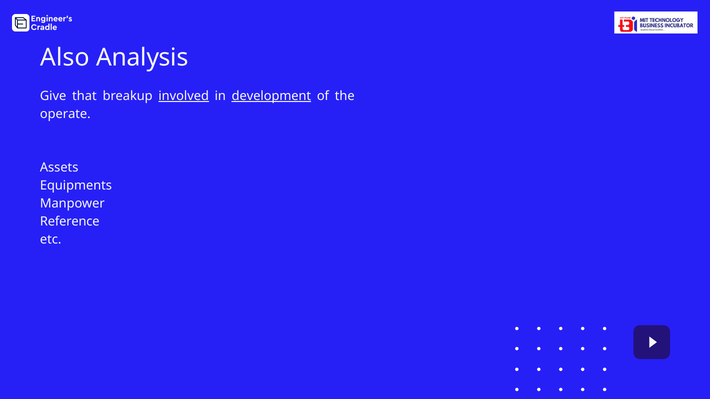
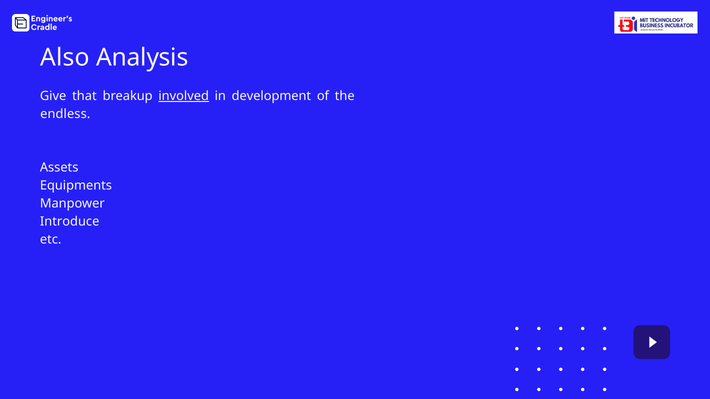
development underline: present -> none
operate: operate -> endless
Reference: Reference -> Introduce
